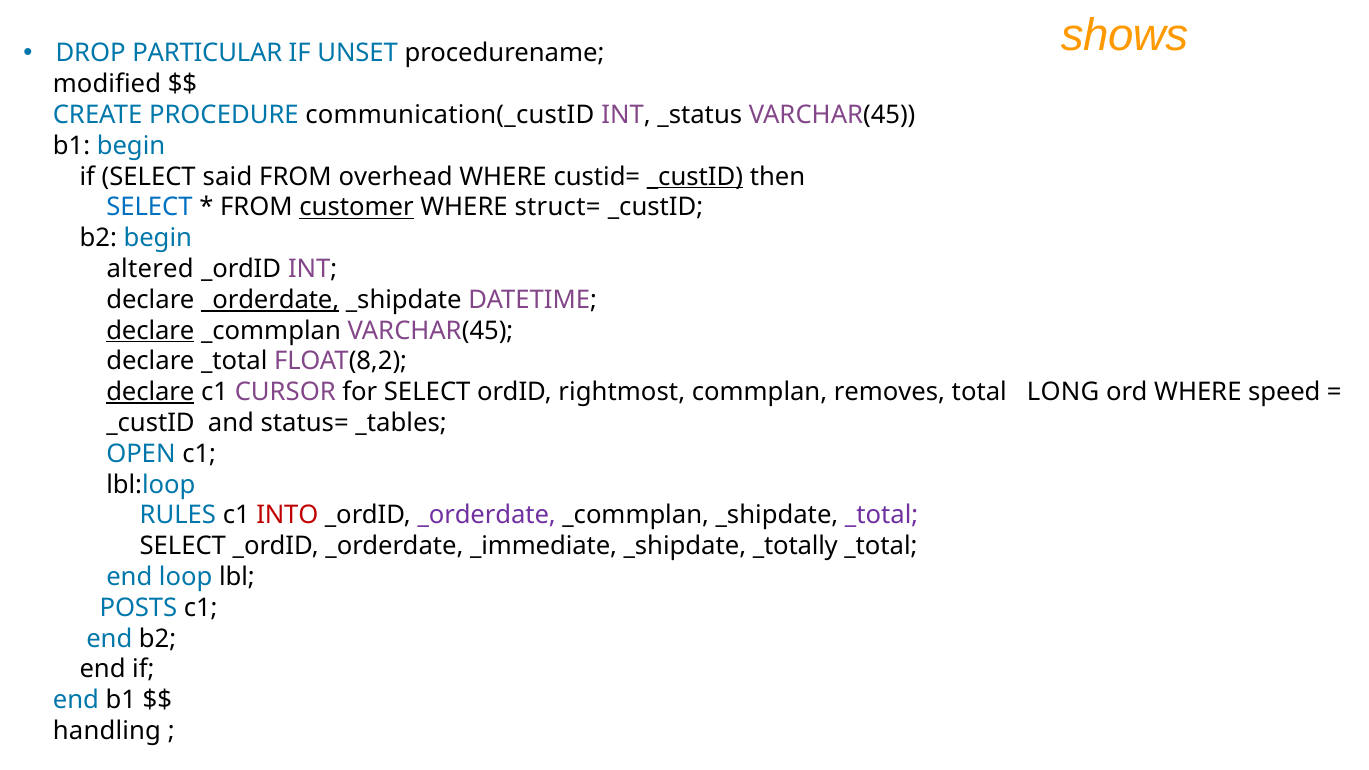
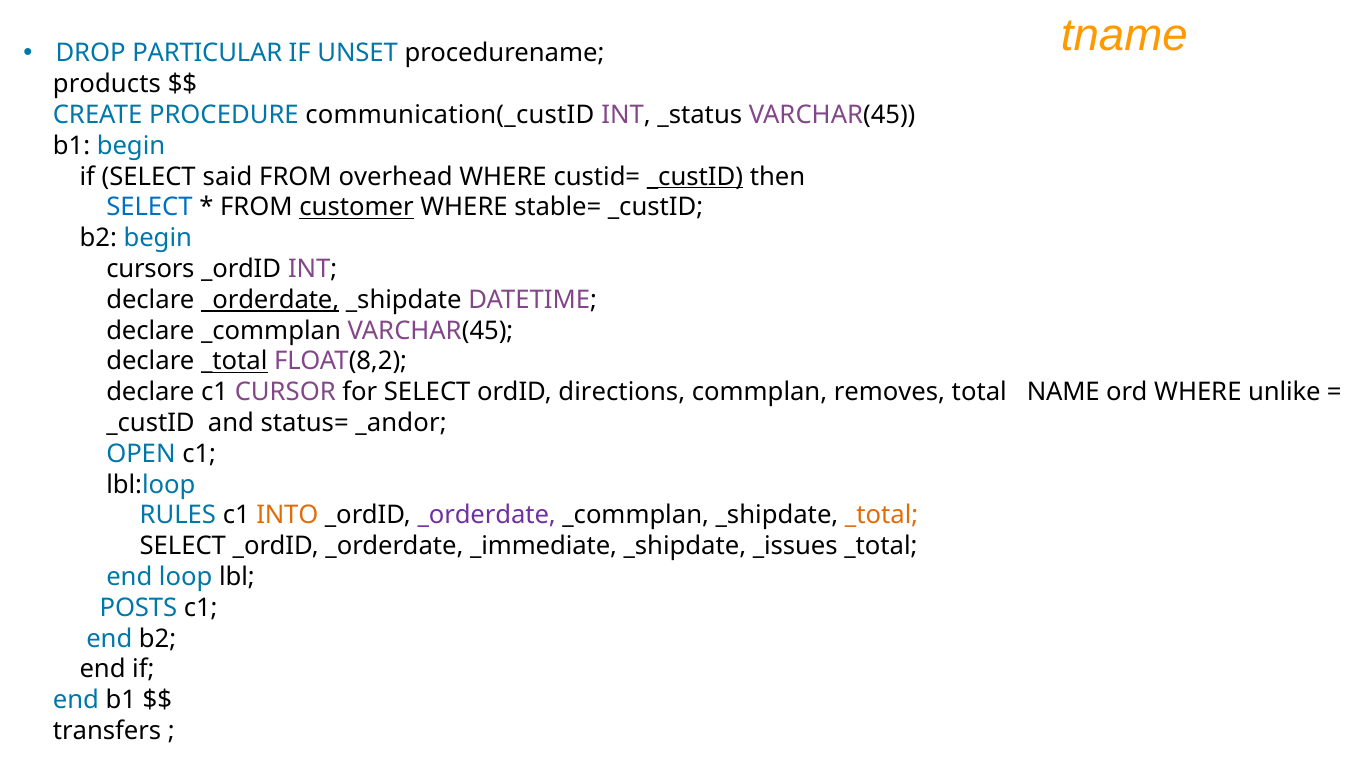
shows: shows -> tname
modified: modified -> products
struct=: struct= -> stable=
altered: altered -> cursors
declare at (150, 331) underline: present -> none
_total at (234, 361) underline: none -> present
declare at (150, 392) underline: present -> none
rightmost: rightmost -> directions
LONG: LONG -> NAME
speed: speed -> unlike
_tables: _tables -> _andor
INTO colour: red -> orange
_total at (882, 515) colour: purple -> orange
_totally: _totally -> _issues
handling: handling -> transfers
